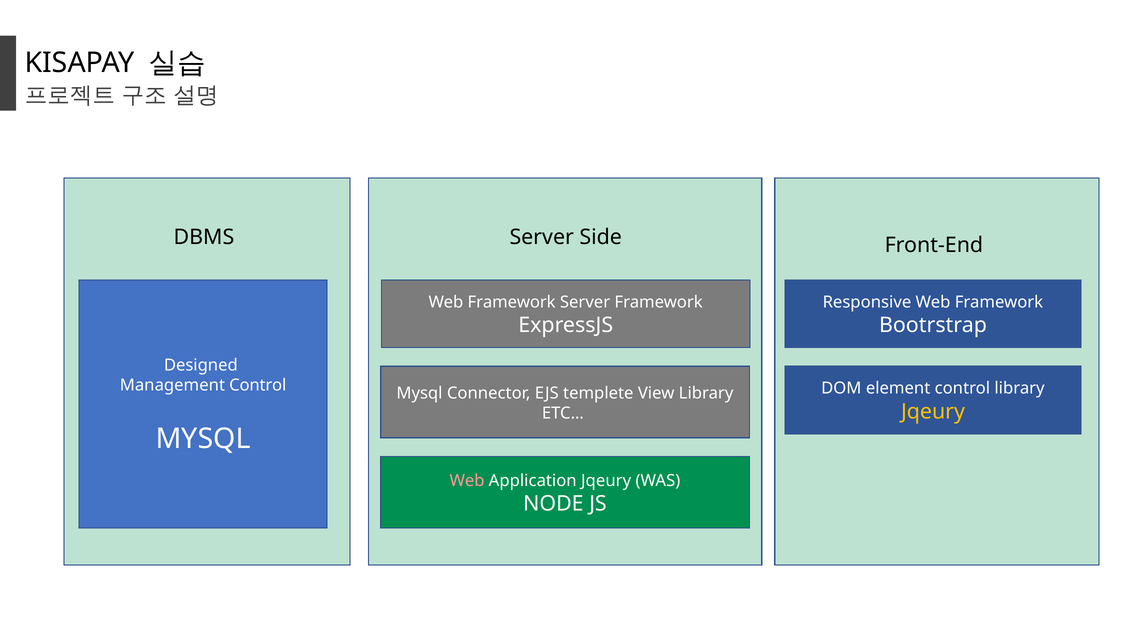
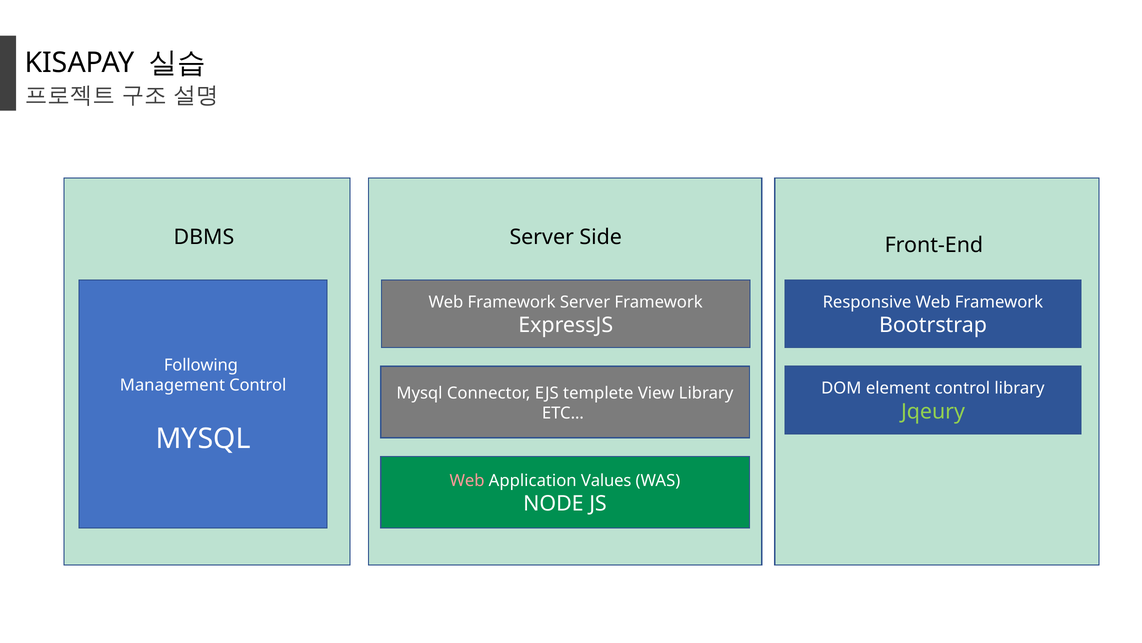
Designed: Designed -> Following
Jqeury at (933, 411) colour: yellow -> light green
Application Jqeury: Jqeury -> Values
